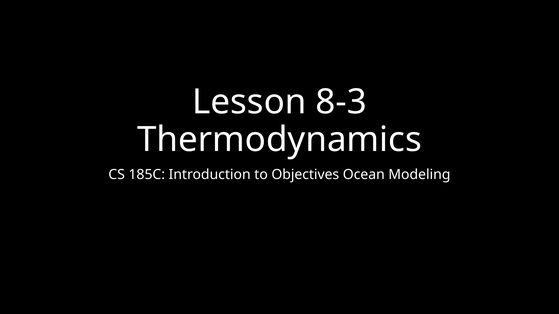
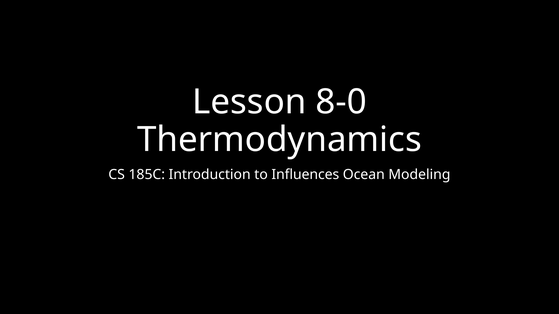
8-3: 8-3 -> 8-0
Objectives: Objectives -> Influences
